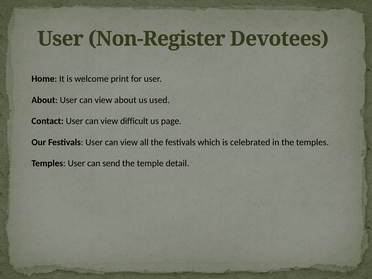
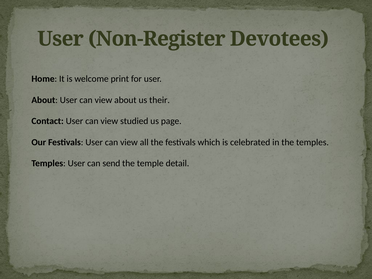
used: used -> their
difficult: difficult -> studied
